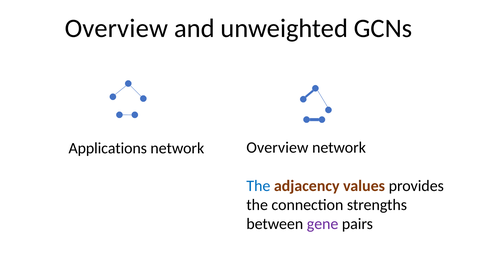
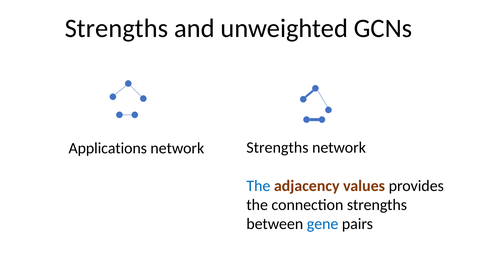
Overview at (116, 28): Overview -> Strengths
network Overview: Overview -> Strengths
gene colour: purple -> blue
